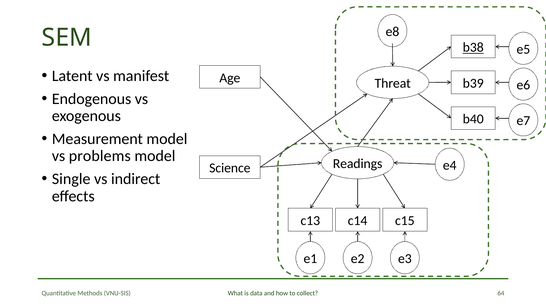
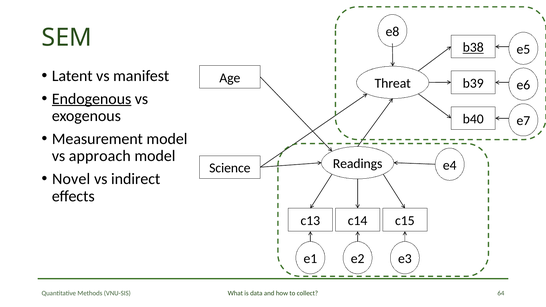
Endogenous underline: none -> present
problems: problems -> approach
Single: Single -> Novel
